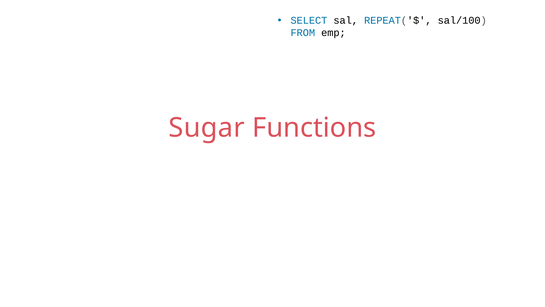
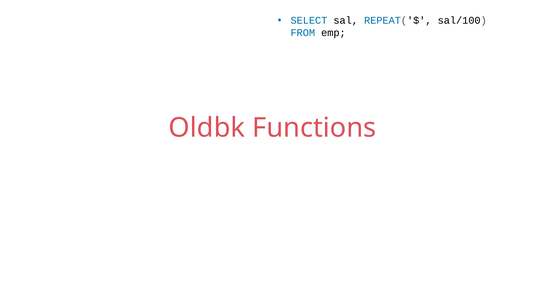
Sugar: Sugar -> Oldbk
